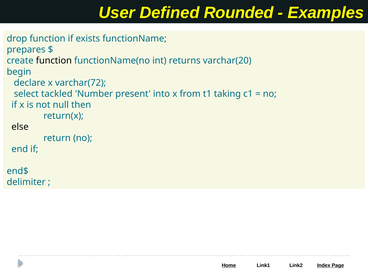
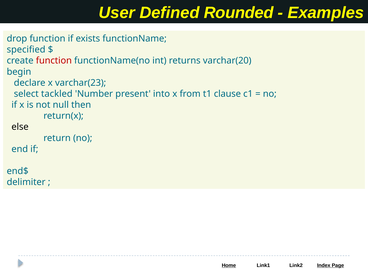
prepares: prepares -> specified
function at (54, 61) colour: black -> red
varchar(72: varchar(72 -> varchar(23
taking: taking -> clause
